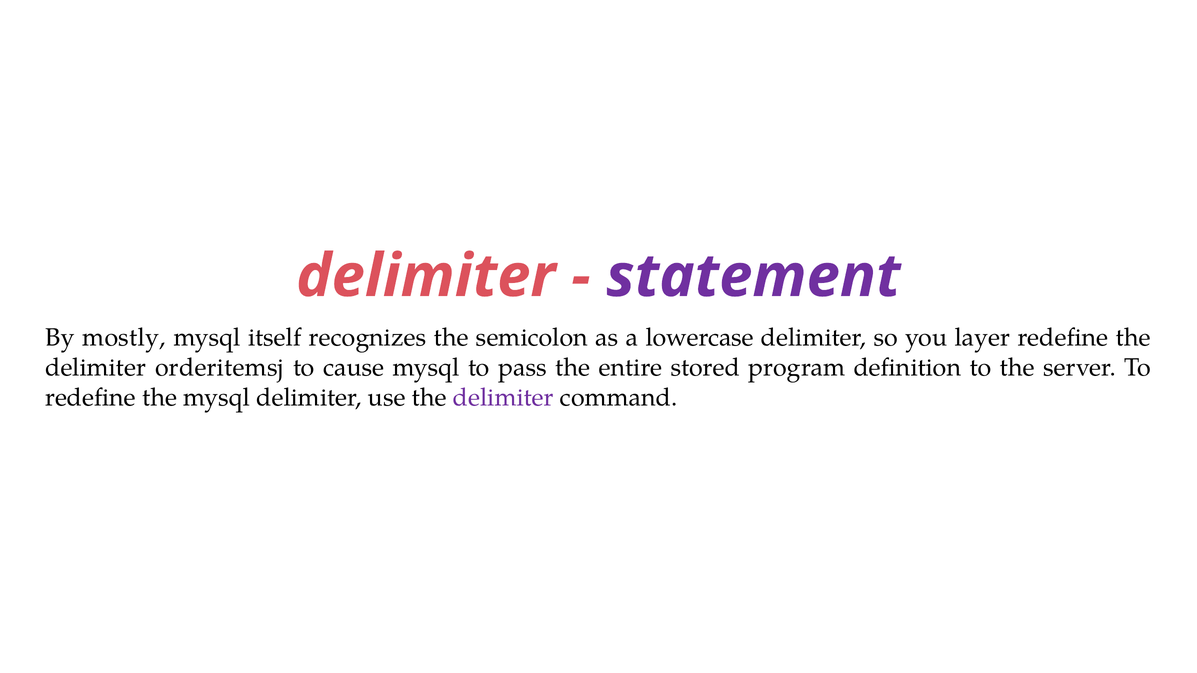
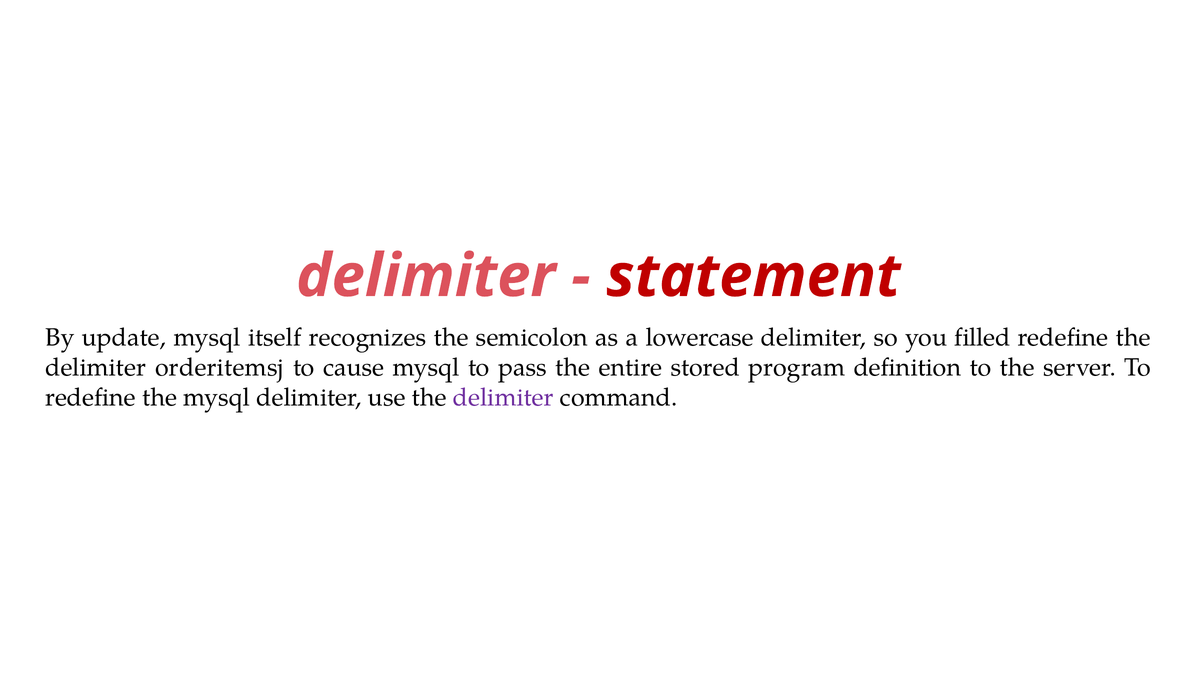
statement colour: purple -> red
mostly: mostly -> update
layer: layer -> filled
